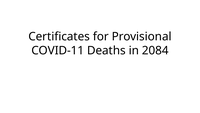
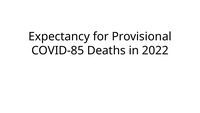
Certificates: Certificates -> Expectancy
COVID-11: COVID-11 -> COVID-85
2084: 2084 -> 2022
